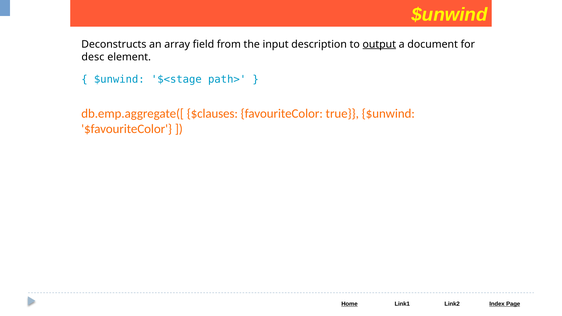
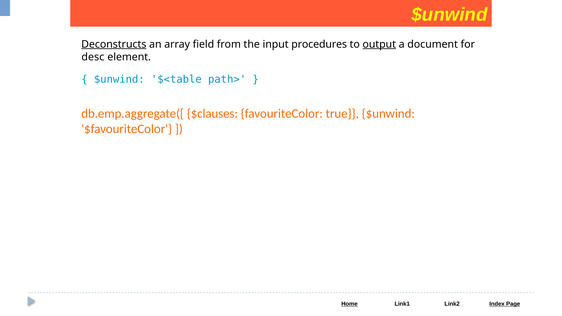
Deconstructs underline: none -> present
description: description -> procedures
$<stage: $<stage -> $<table
